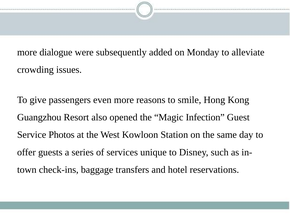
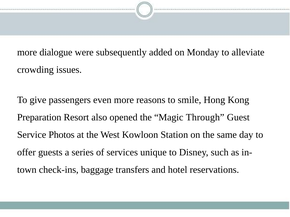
Guangzhou: Guangzhou -> Preparation
Infection: Infection -> Through
